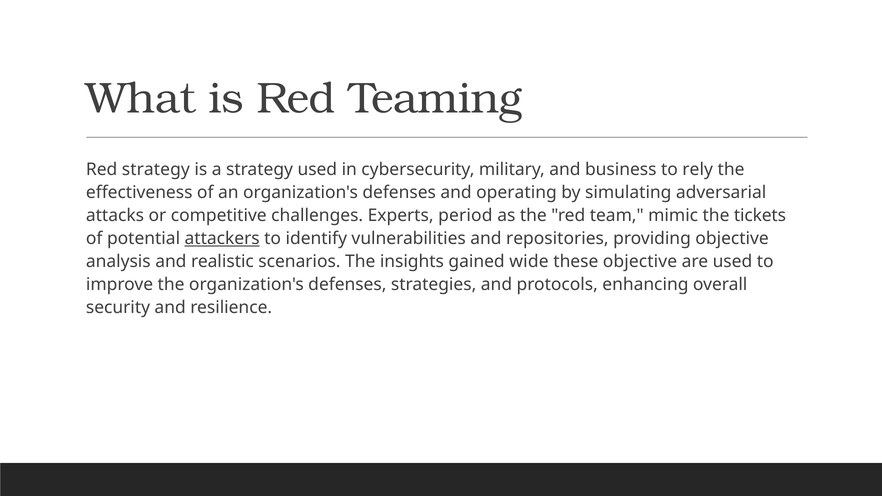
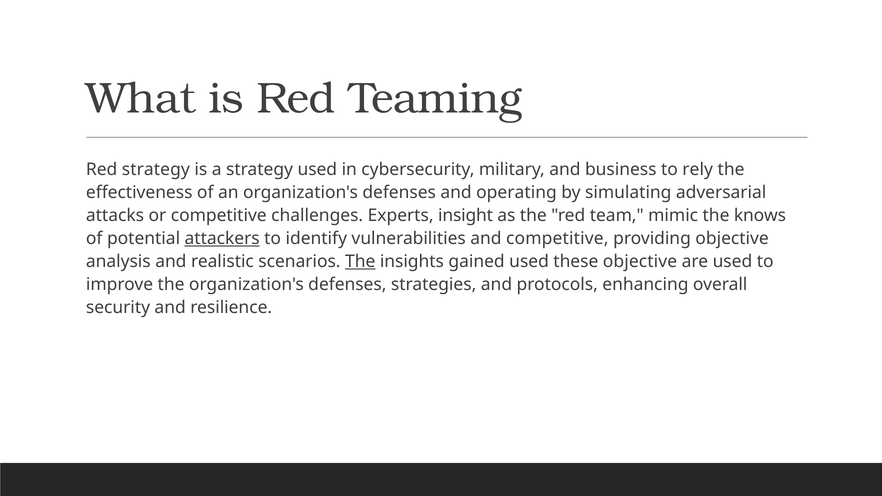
period: period -> insight
tickets: tickets -> knows
and repositories: repositories -> competitive
The at (360, 262) underline: none -> present
gained wide: wide -> used
